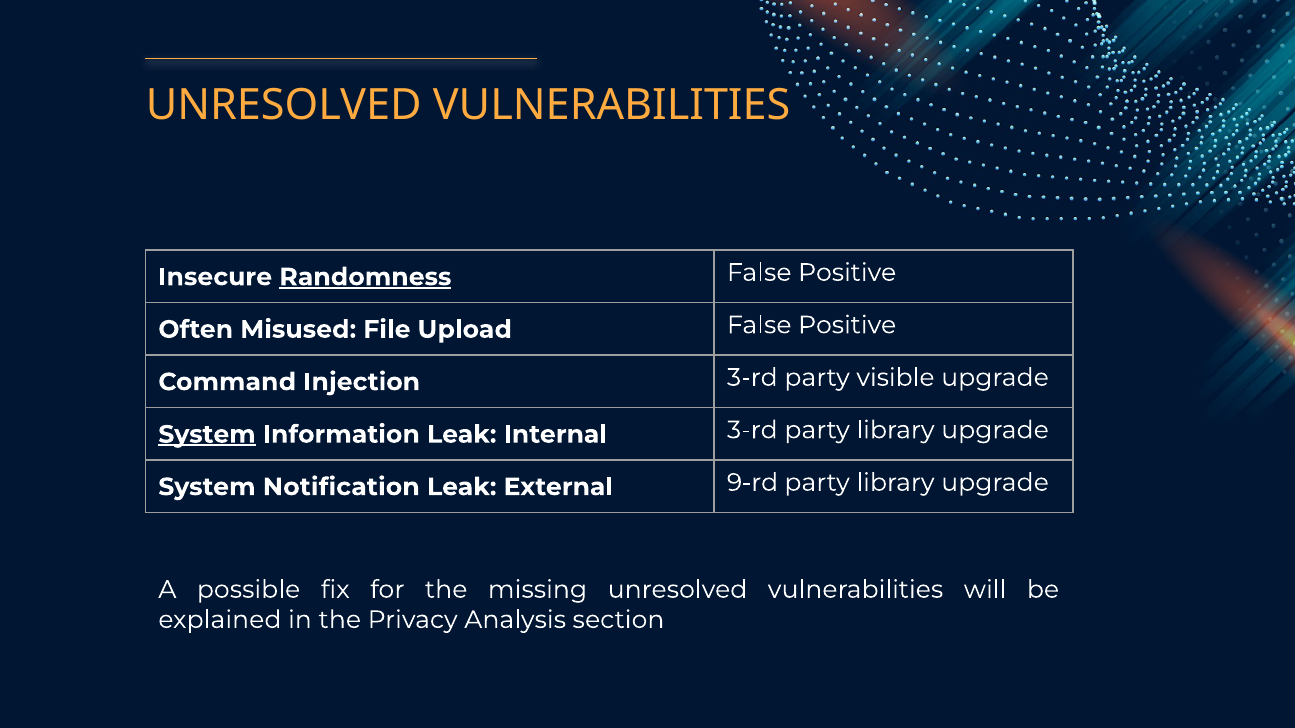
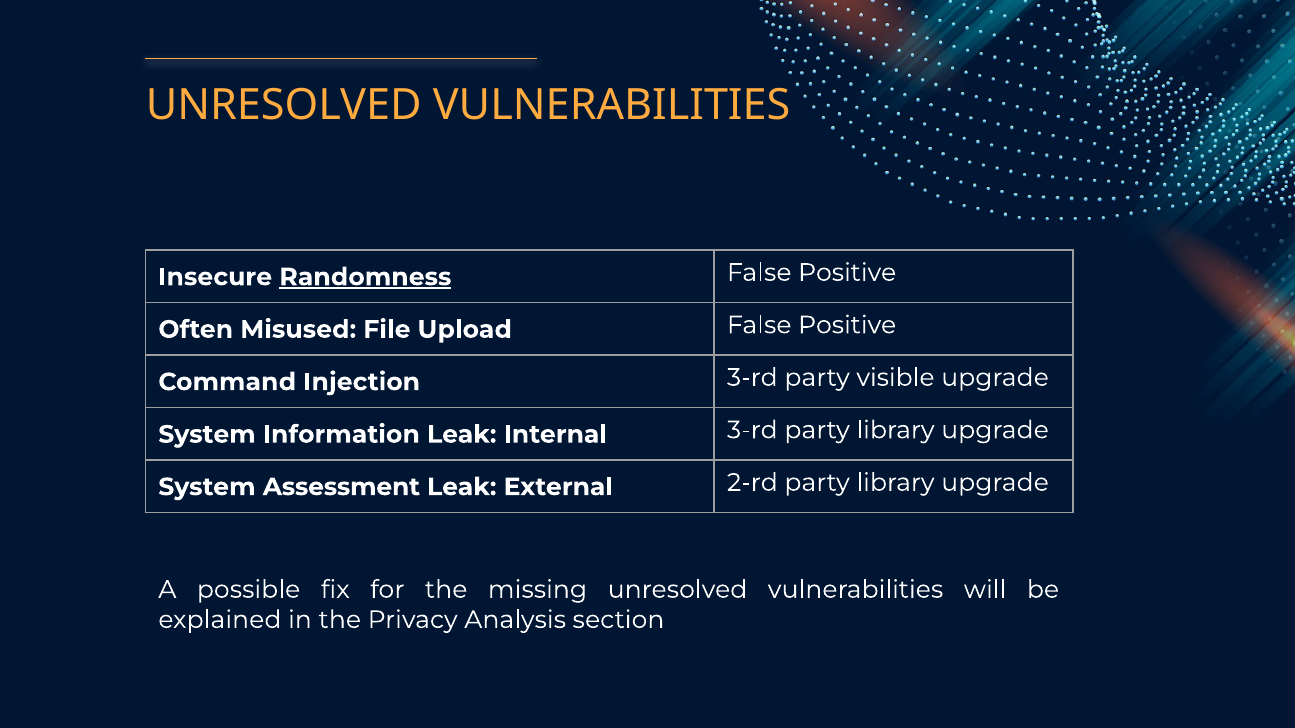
System at (207, 435) underline: present -> none
Notification: Notification -> Assessment
9-rd: 9-rd -> 2-rd
